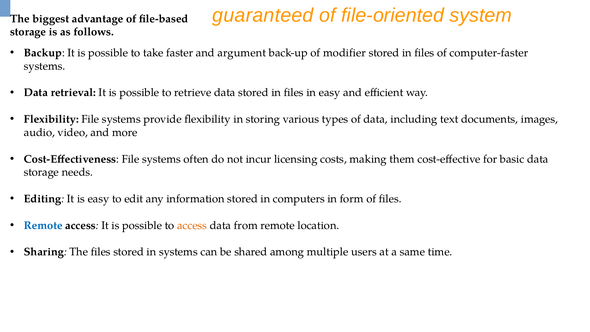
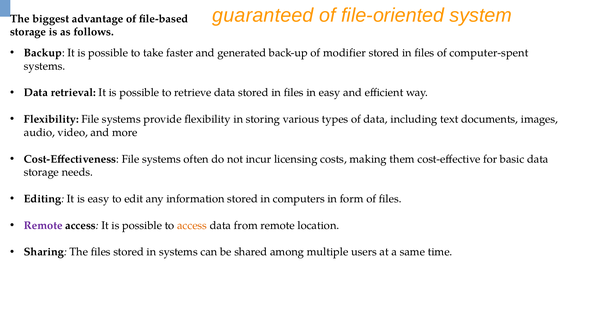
argument: argument -> generated
computer-faster: computer-faster -> computer-spent
Remote at (43, 225) colour: blue -> purple
